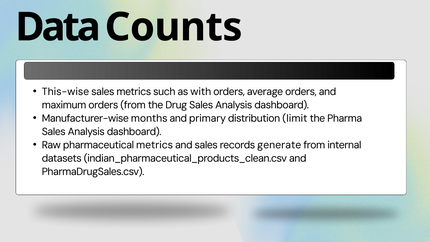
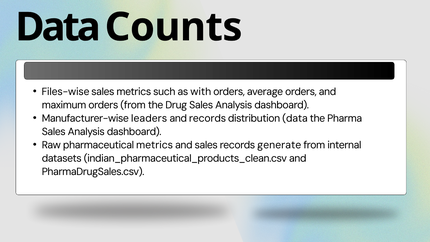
This-wise: This-wise -> Files-wise
months: months -> leaders
and primary: primary -> records
distribution limit: limit -> data
